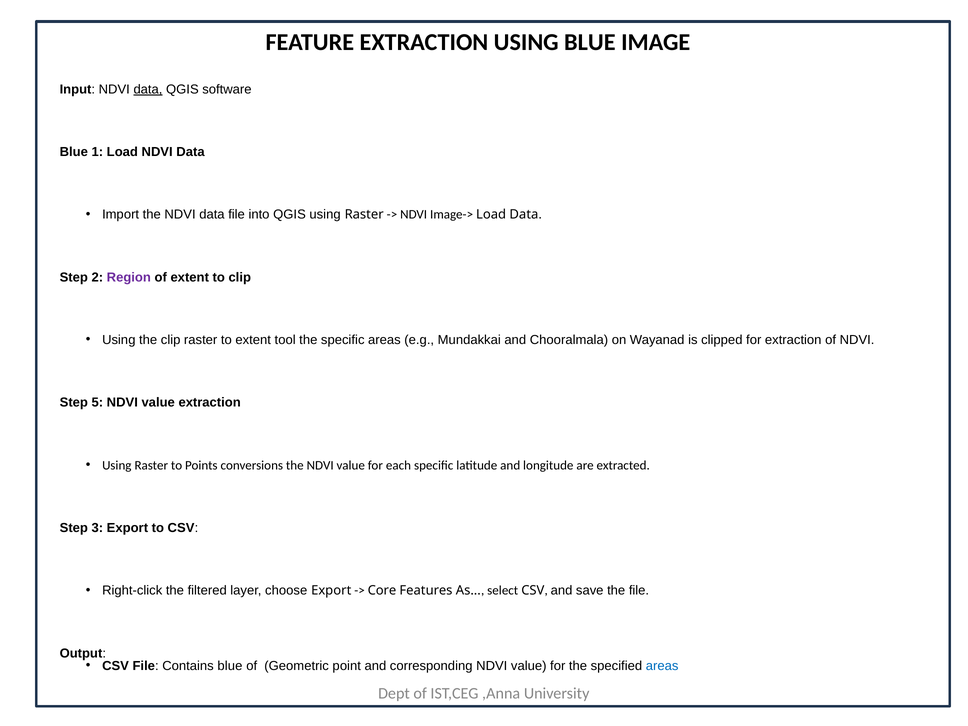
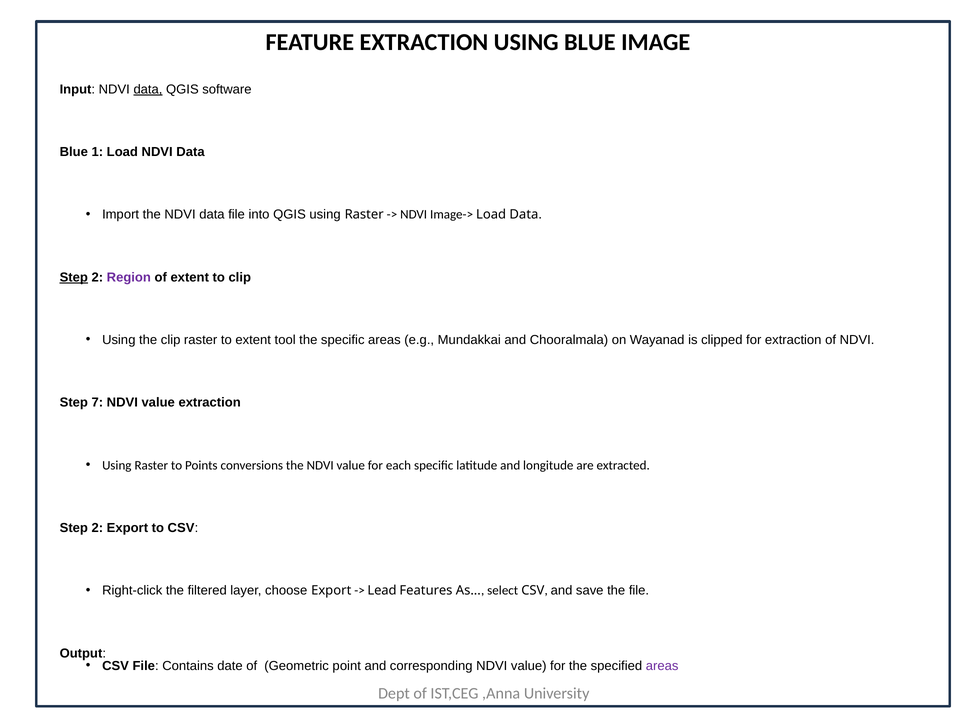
Step at (74, 277) underline: none -> present
5: 5 -> 7
3 at (97, 528): 3 -> 2
Core: Core -> Lead
Contains blue: blue -> date
areas at (662, 666) colour: blue -> purple
